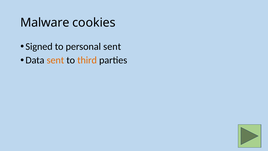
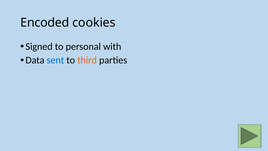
Malware: Malware -> Encoded
personal sent: sent -> with
sent at (55, 60) colour: orange -> blue
